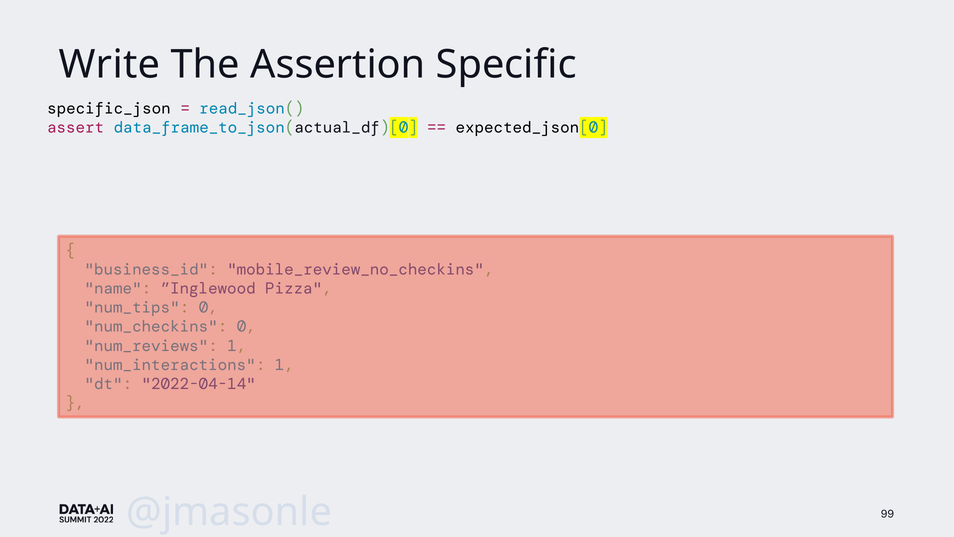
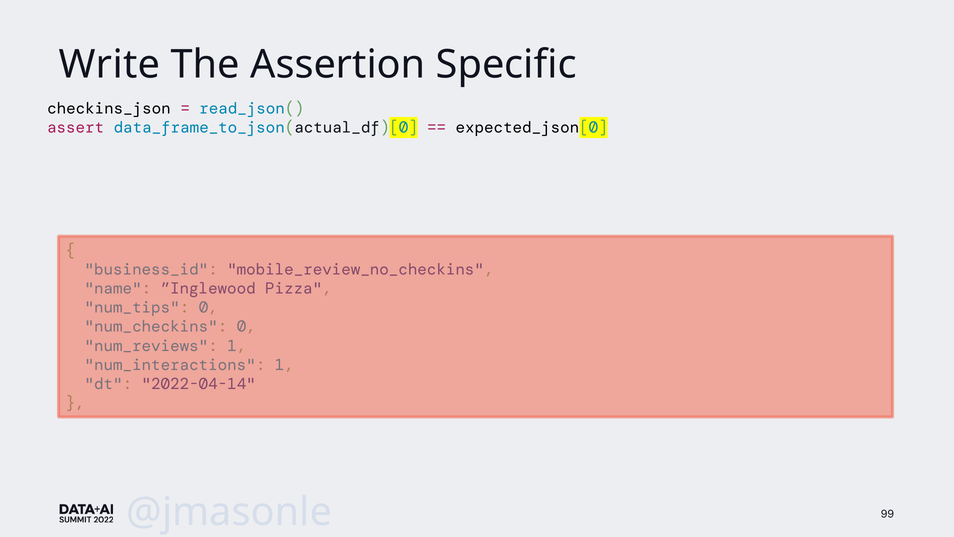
specific_json: specific_json -> checkins_json
